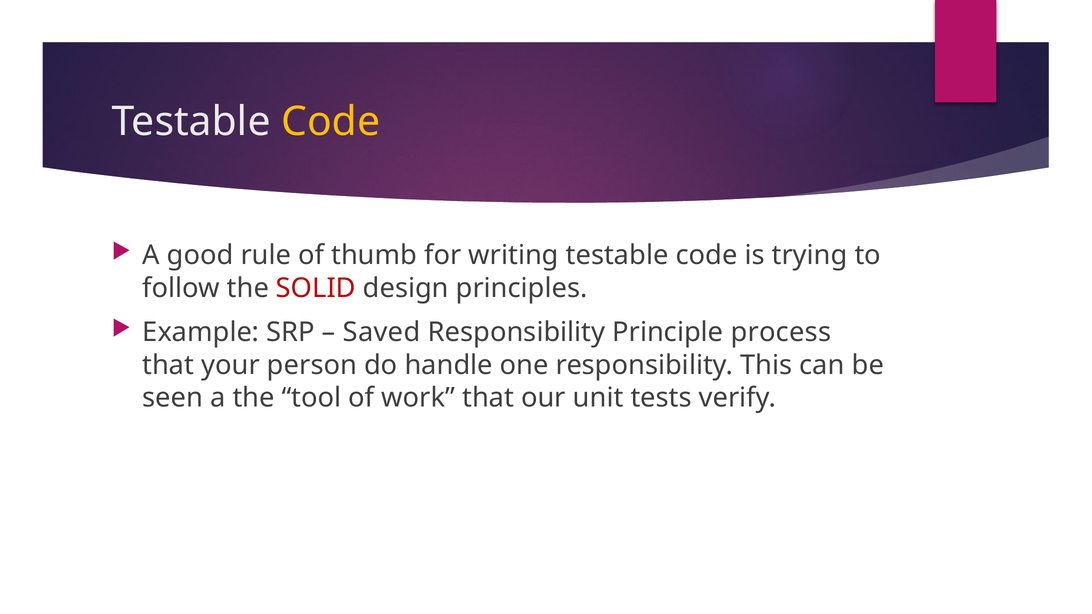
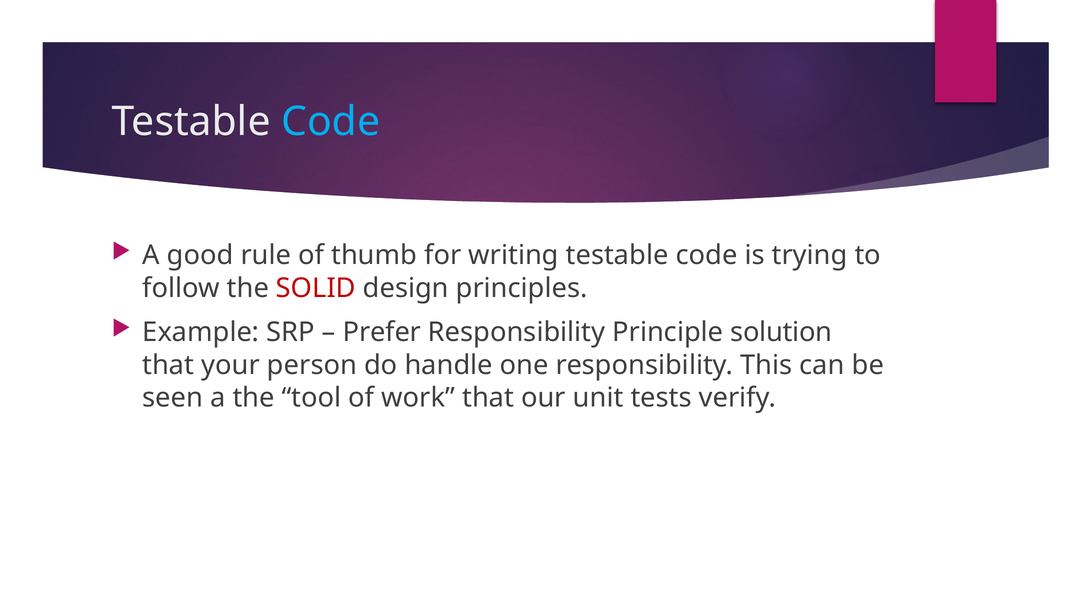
Code at (331, 122) colour: yellow -> light blue
Saved: Saved -> Prefer
process: process -> solution
